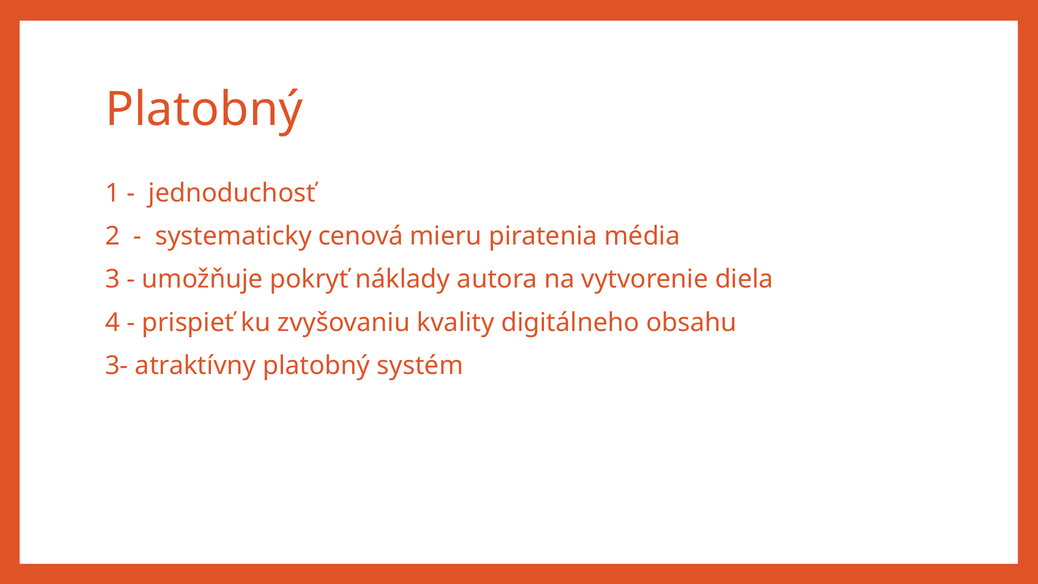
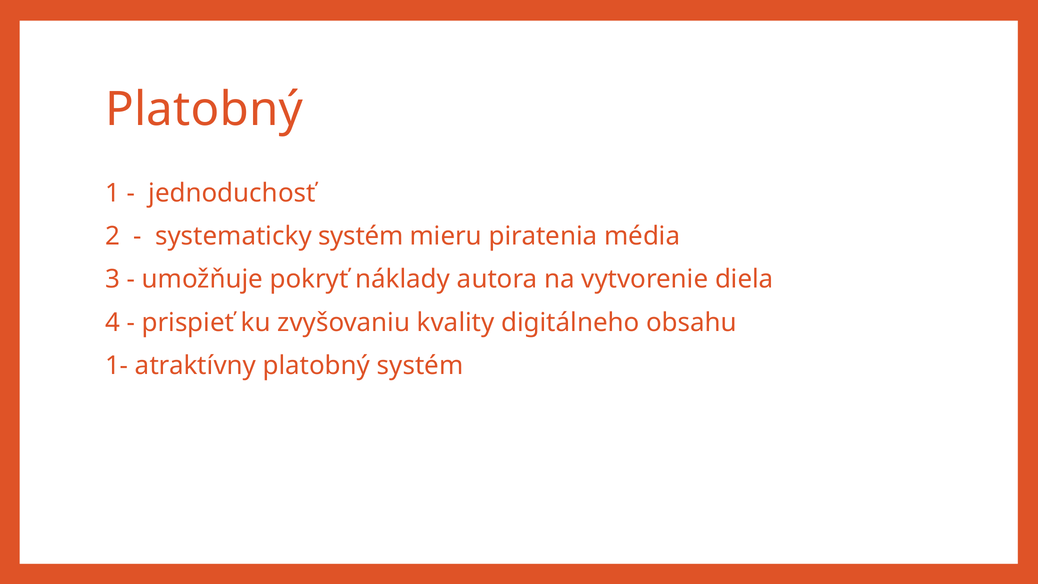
systematicky cenová: cenová -> systém
3-: 3- -> 1-
